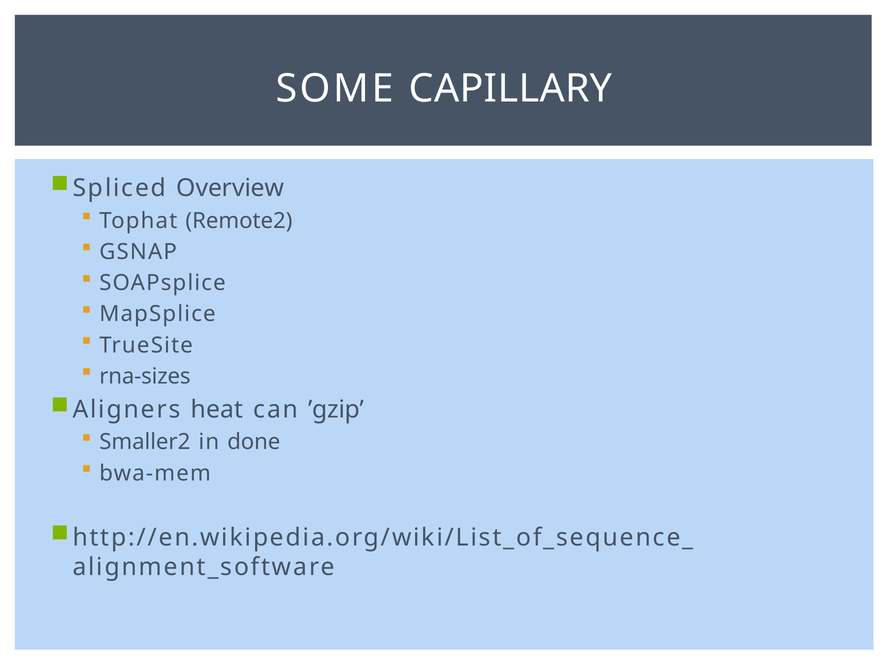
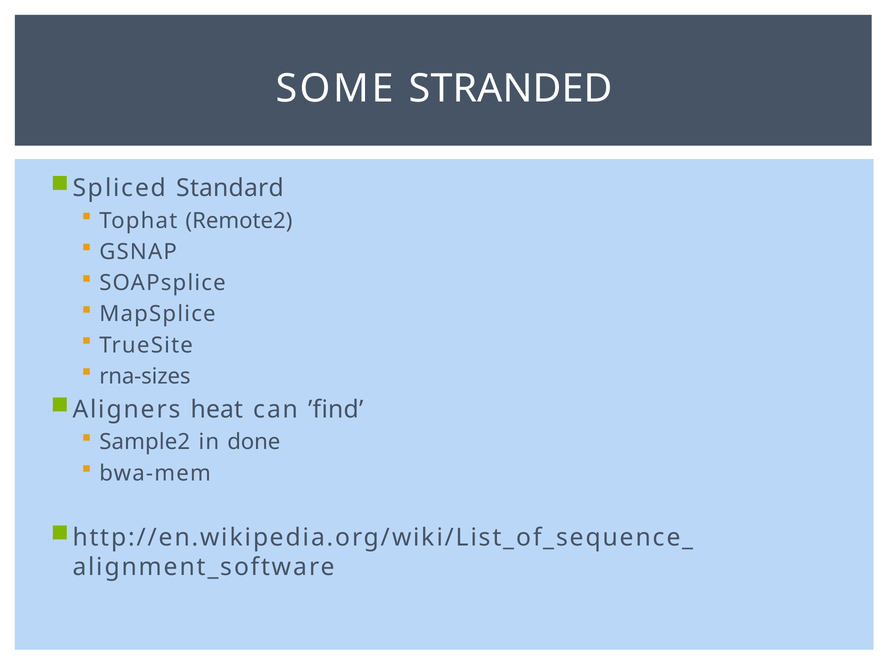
CAPILLARY: CAPILLARY -> STRANDED
Overview: Overview -> Standard
’gzip: ’gzip -> ’find
Smaller2: Smaller2 -> Sample2
